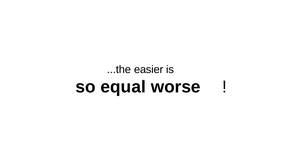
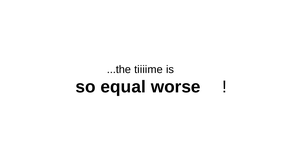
easier: easier -> tiiiime
